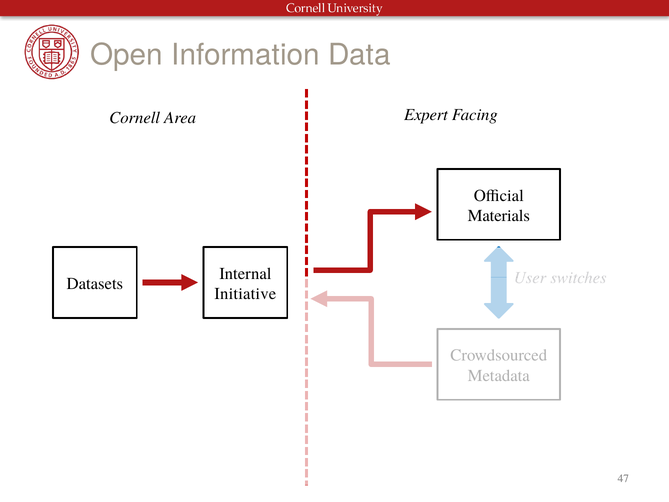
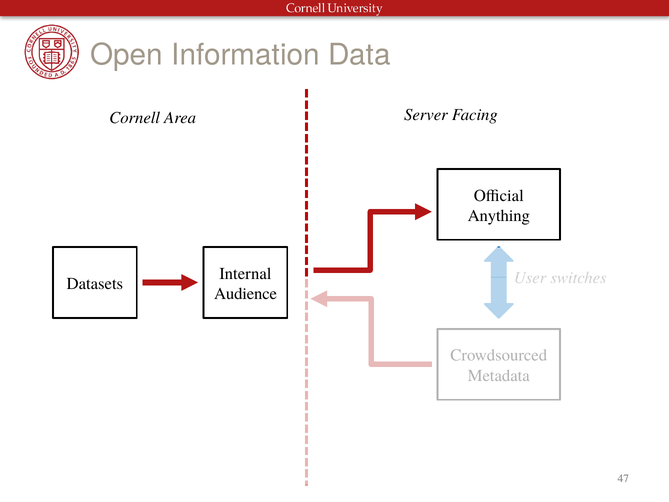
Expert: Expert -> Server
Materials: Materials -> Anything
Initiative: Initiative -> Audience
